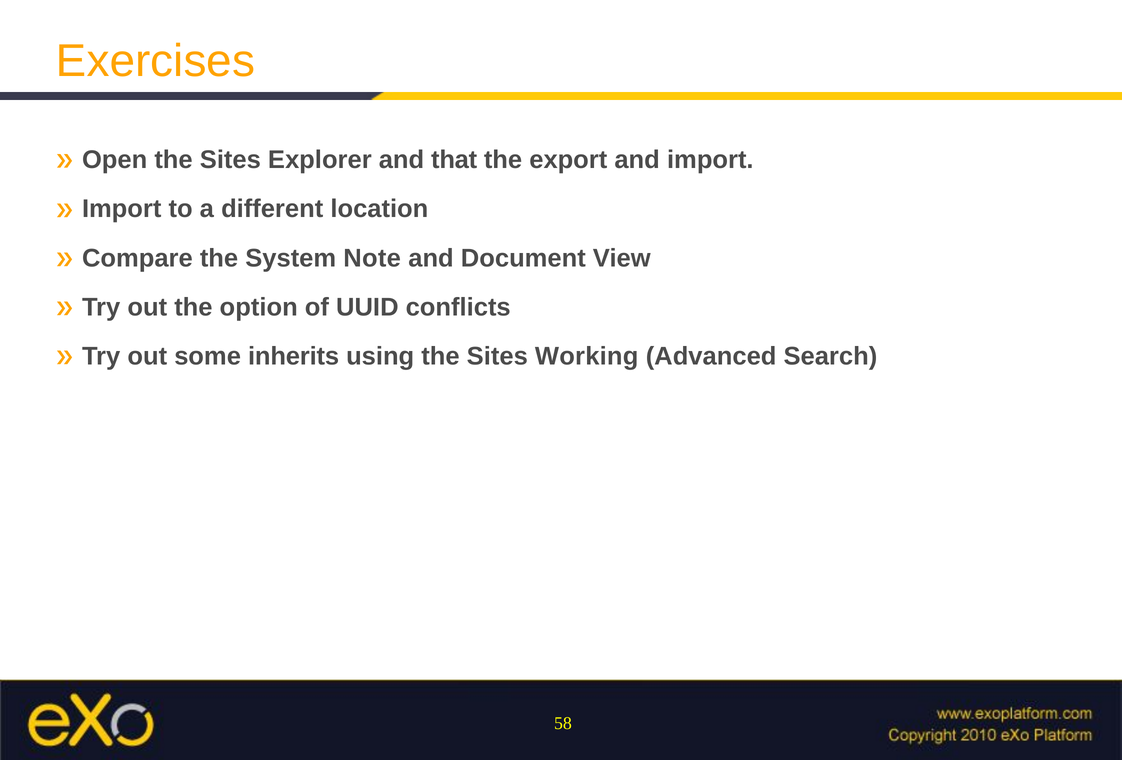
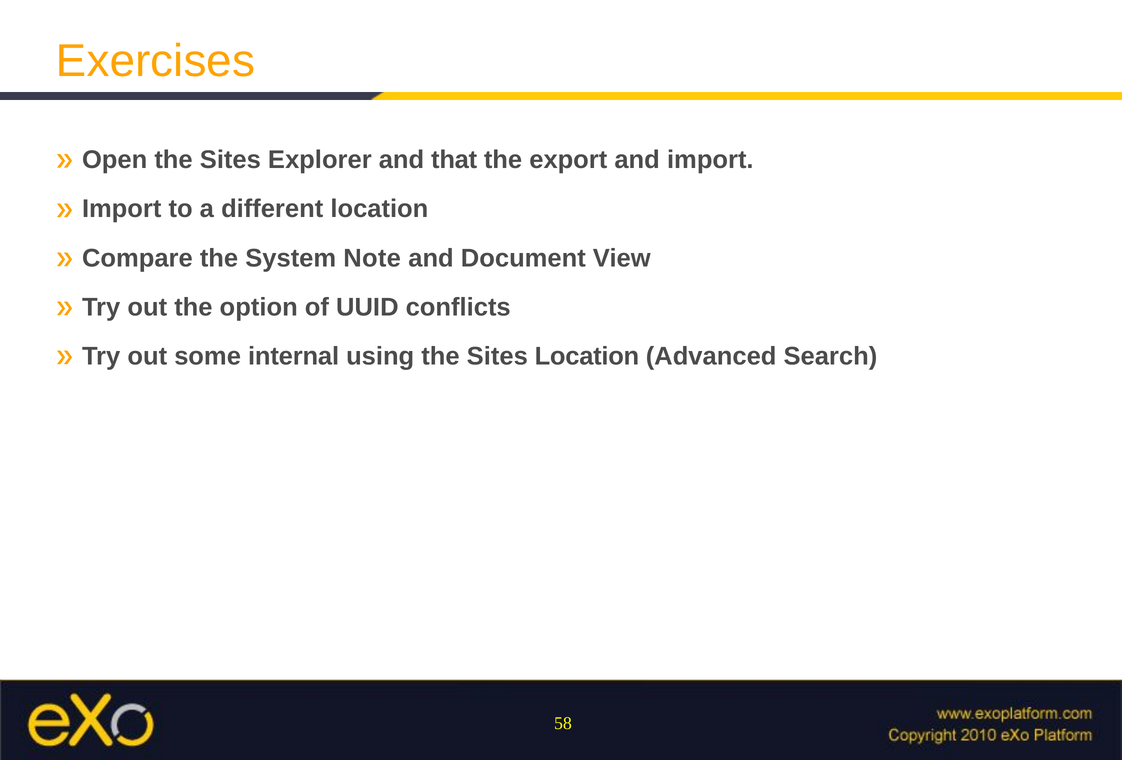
inherits: inherits -> internal
Sites Working: Working -> Location
